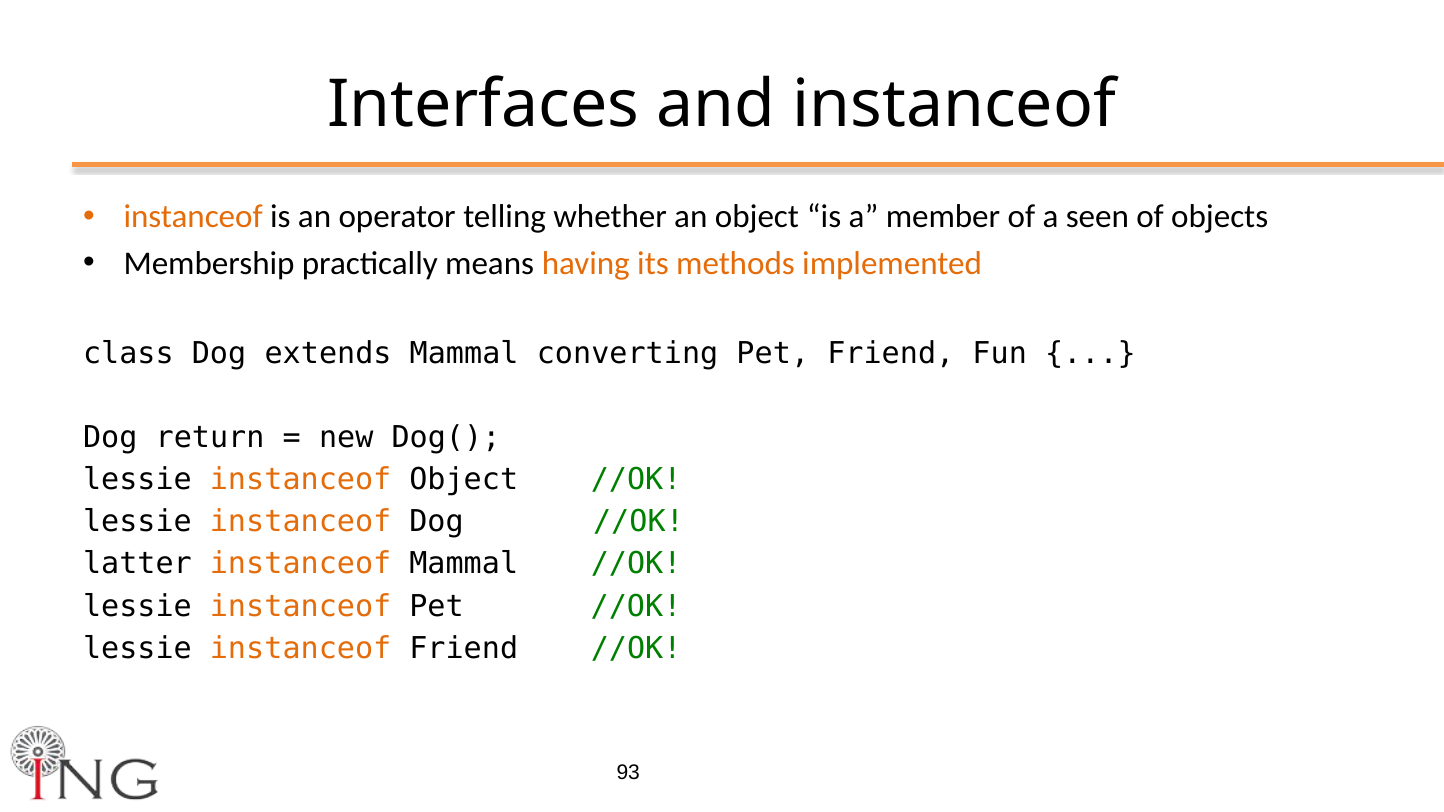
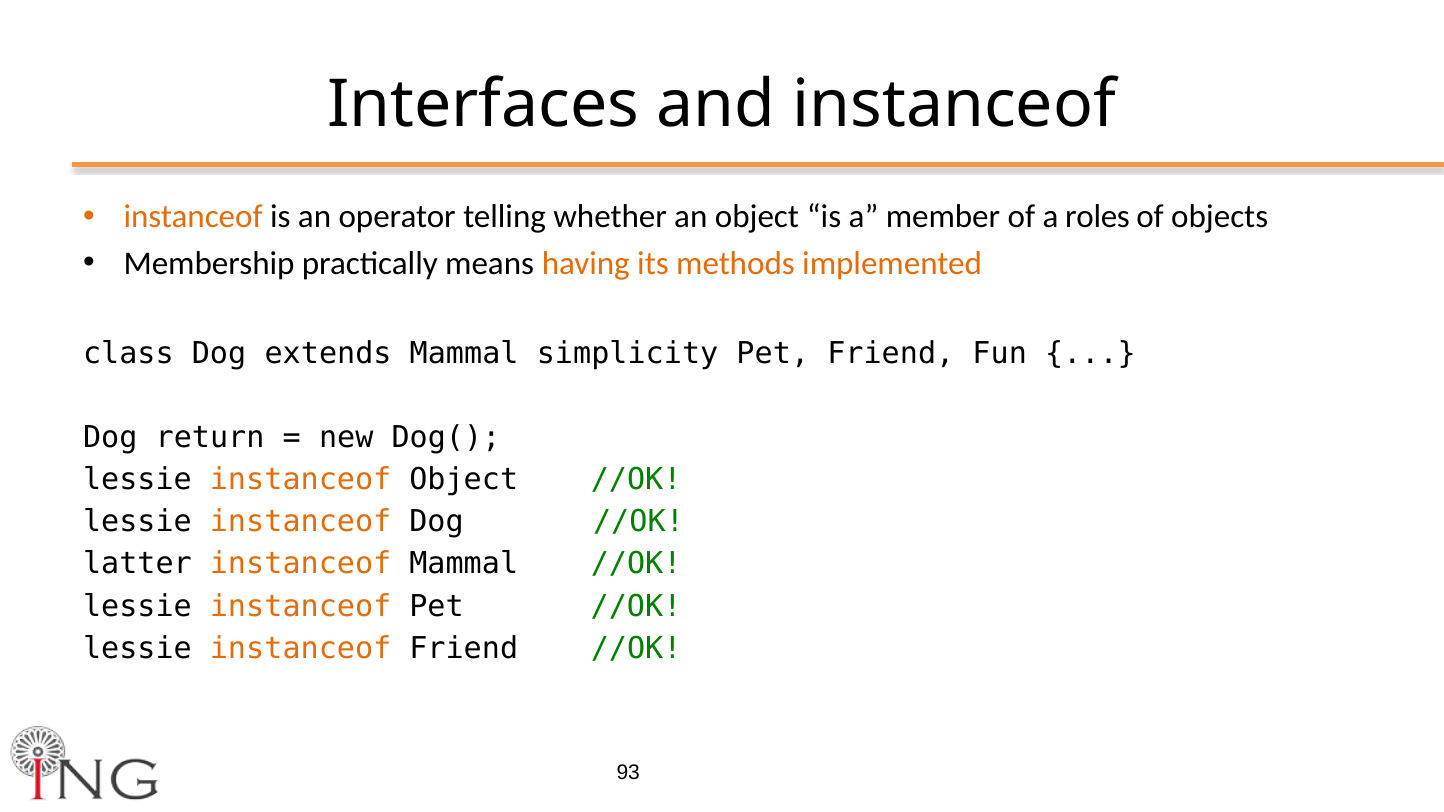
seen: seen -> roles
converting: converting -> simplicity
